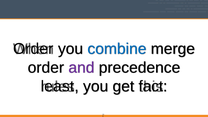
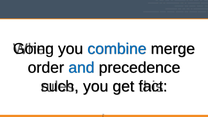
Order at (33, 49): Order -> Going
and colour: purple -> blue
least: least -> such
